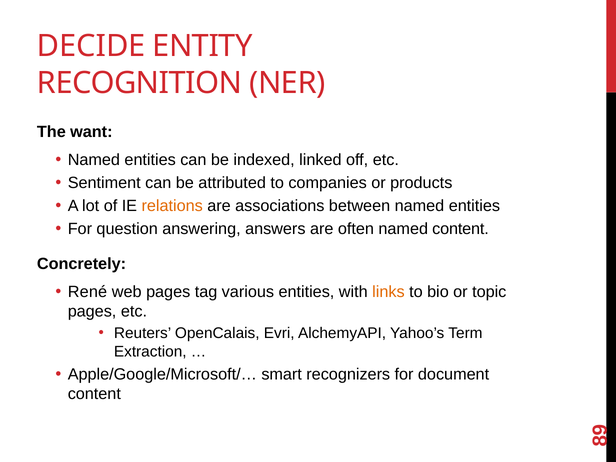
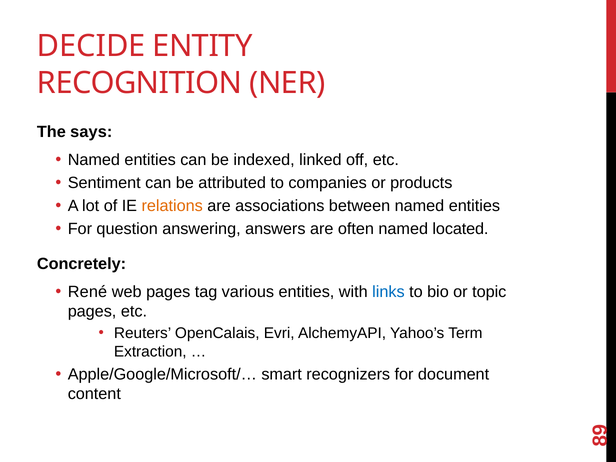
want: want -> says
named content: content -> located
links colour: orange -> blue
